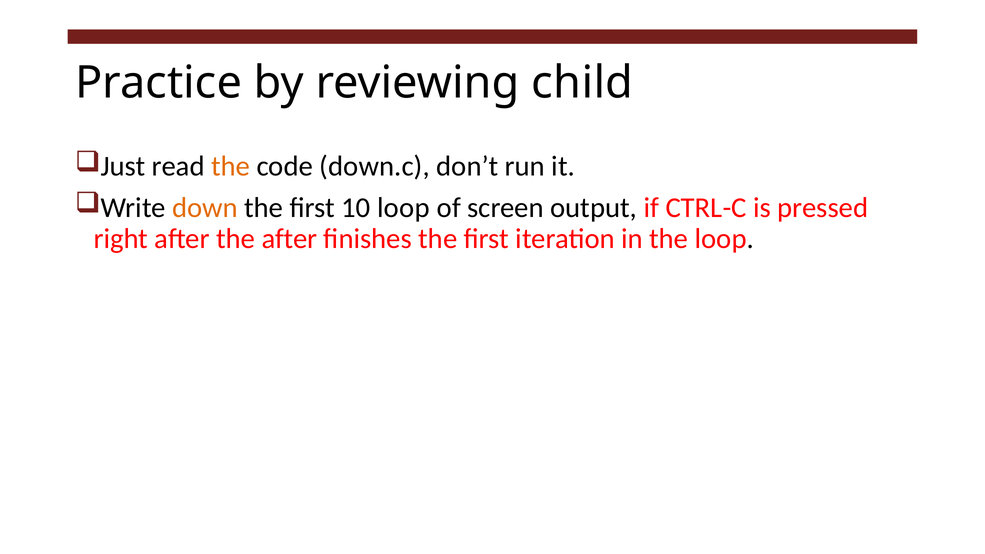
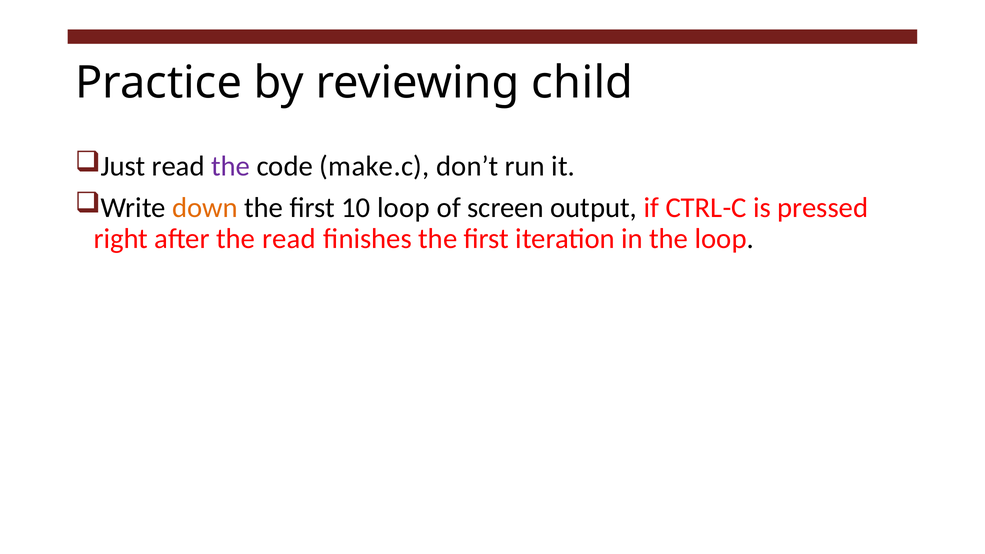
the at (231, 166) colour: orange -> purple
down.c: down.c -> make.c
the after: after -> read
